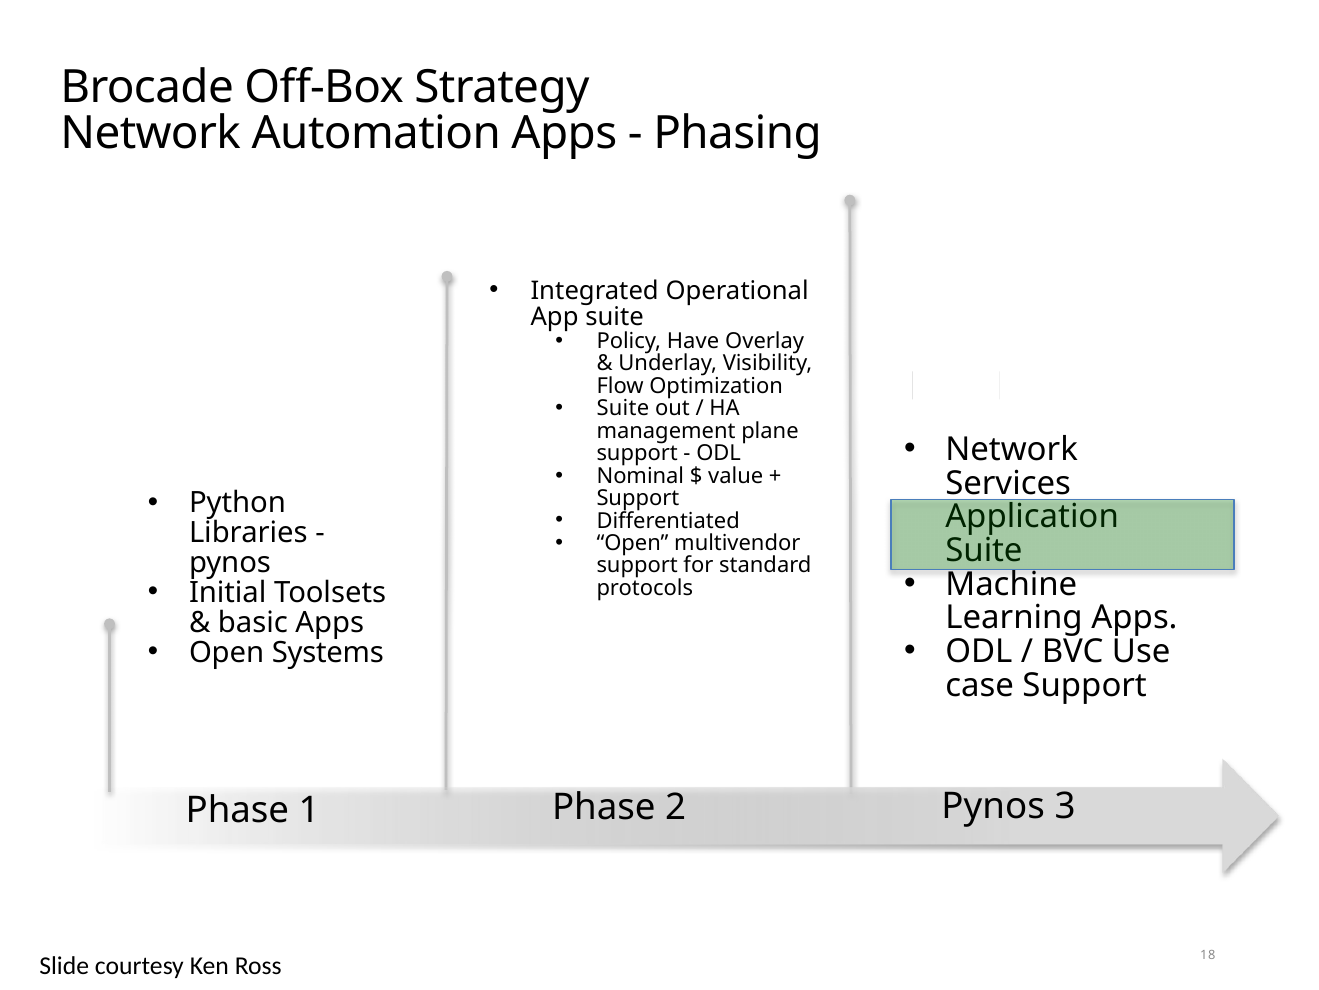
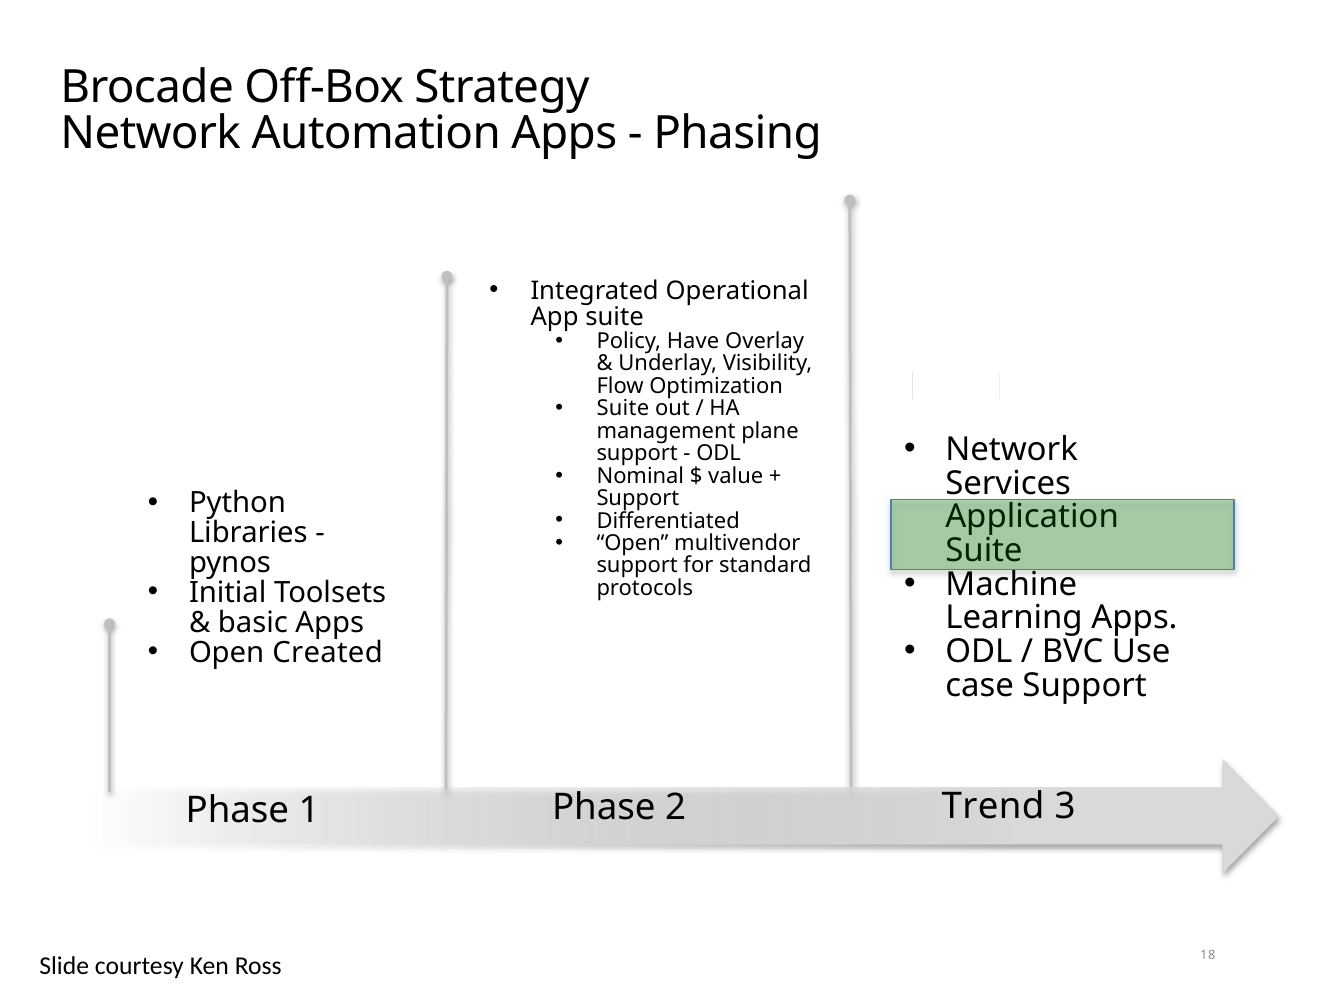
Systems: Systems -> Created
2 Pynos: Pynos -> Trend
